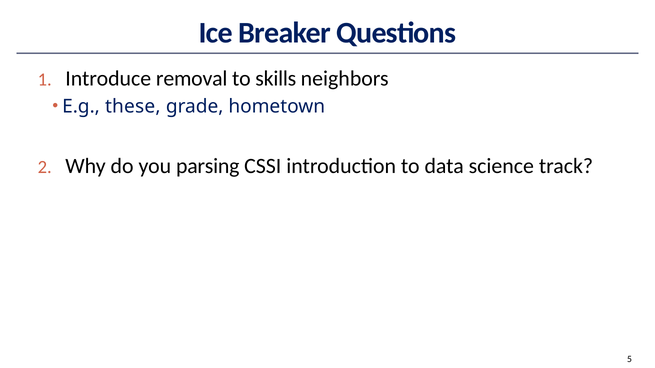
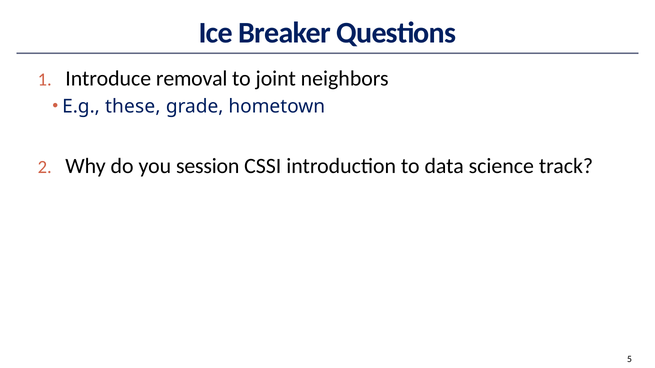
skills: skills -> joint
parsing: parsing -> session
